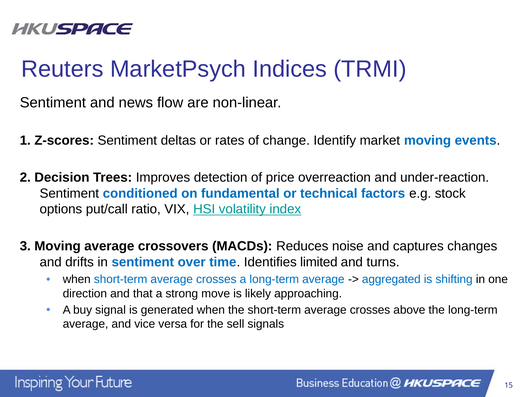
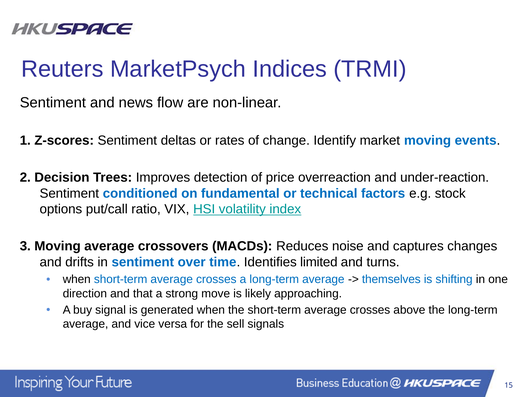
aggregated: aggregated -> themselves
